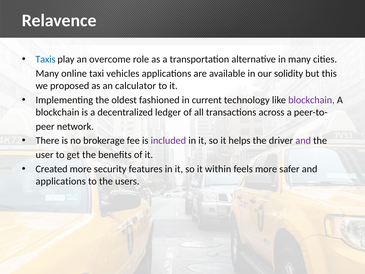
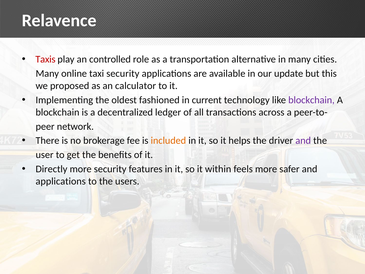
Taxis colour: blue -> red
overcome: overcome -> controlled
taxi vehicles: vehicles -> security
solidity: solidity -> update
included colour: purple -> orange
Created: Created -> Directly
